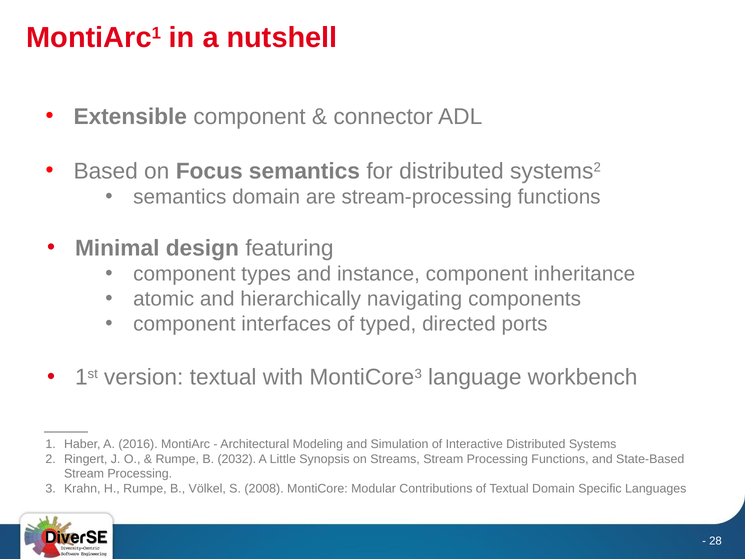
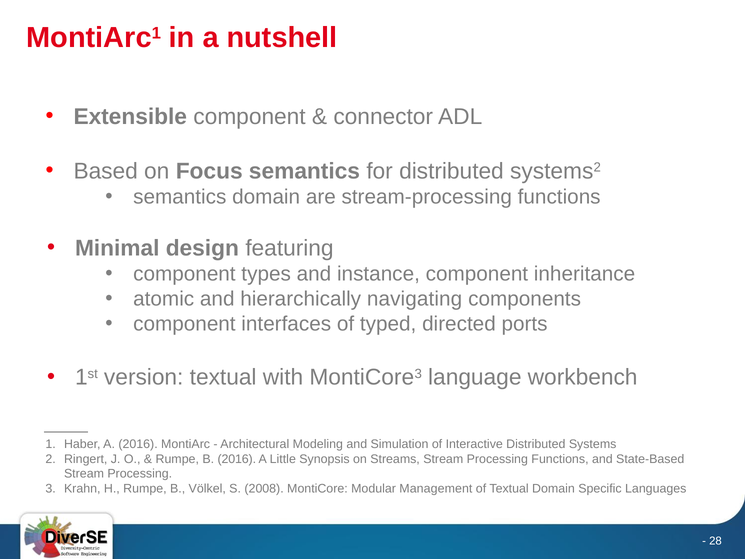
B 2032: 2032 -> 2016
Contributions: Contributions -> Management
